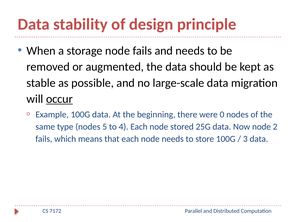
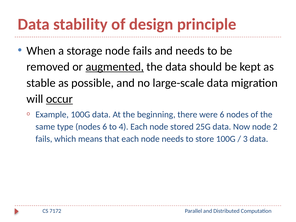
augmented underline: none -> present
were 0: 0 -> 6
nodes 5: 5 -> 6
